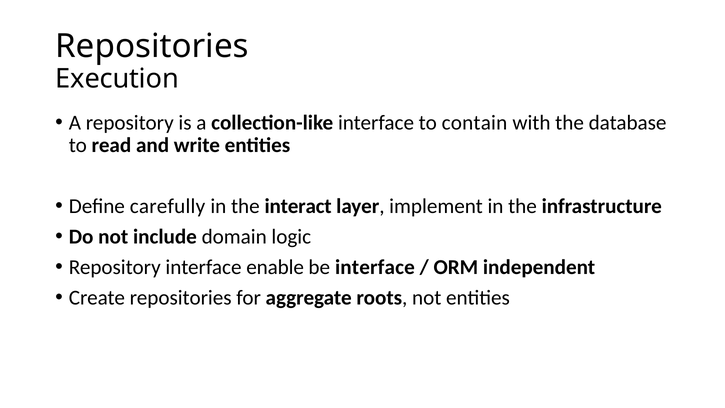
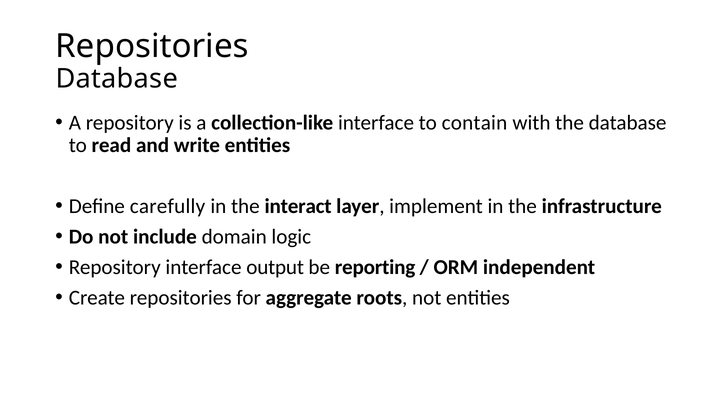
Execution at (117, 79): Execution -> Database
enable: enable -> output
be interface: interface -> reporting
